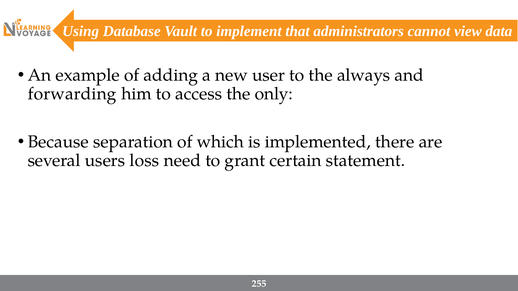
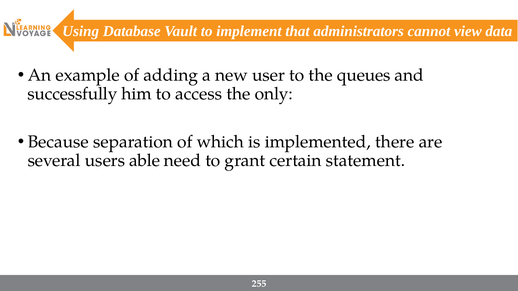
always: always -> queues
forwarding: forwarding -> successfully
loss: loss -> able
